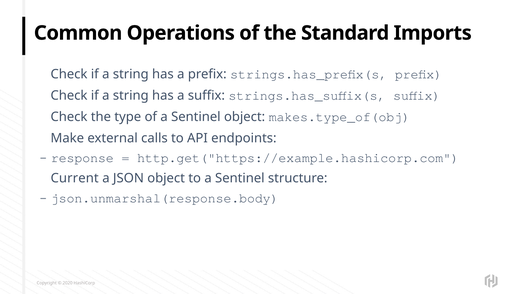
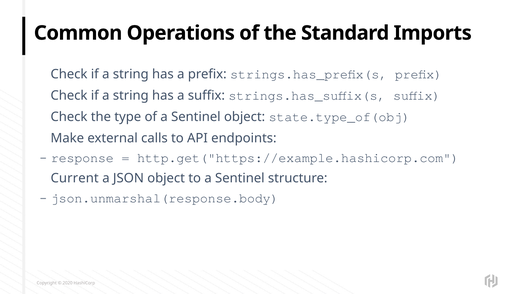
makes.type_of(obj: makes.type_of(obj -> state.type_of(obj
